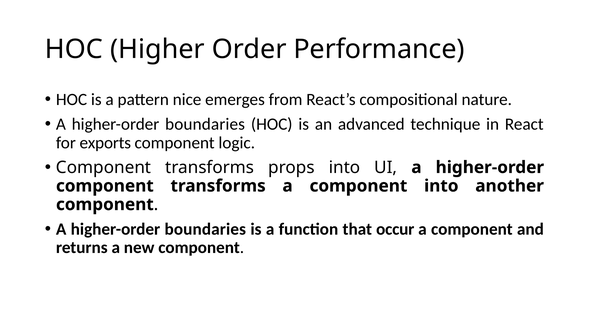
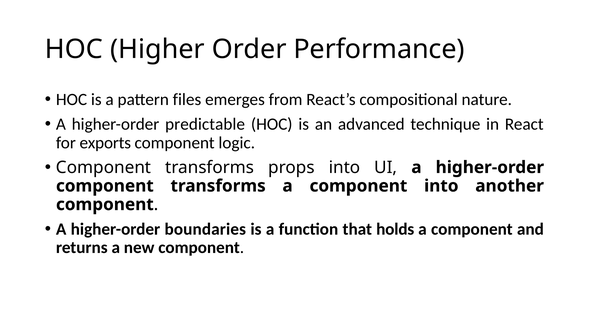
nice: nice -> files
boundaries at (205, 124): boundaries -> predictable
occur: occur -> holds
